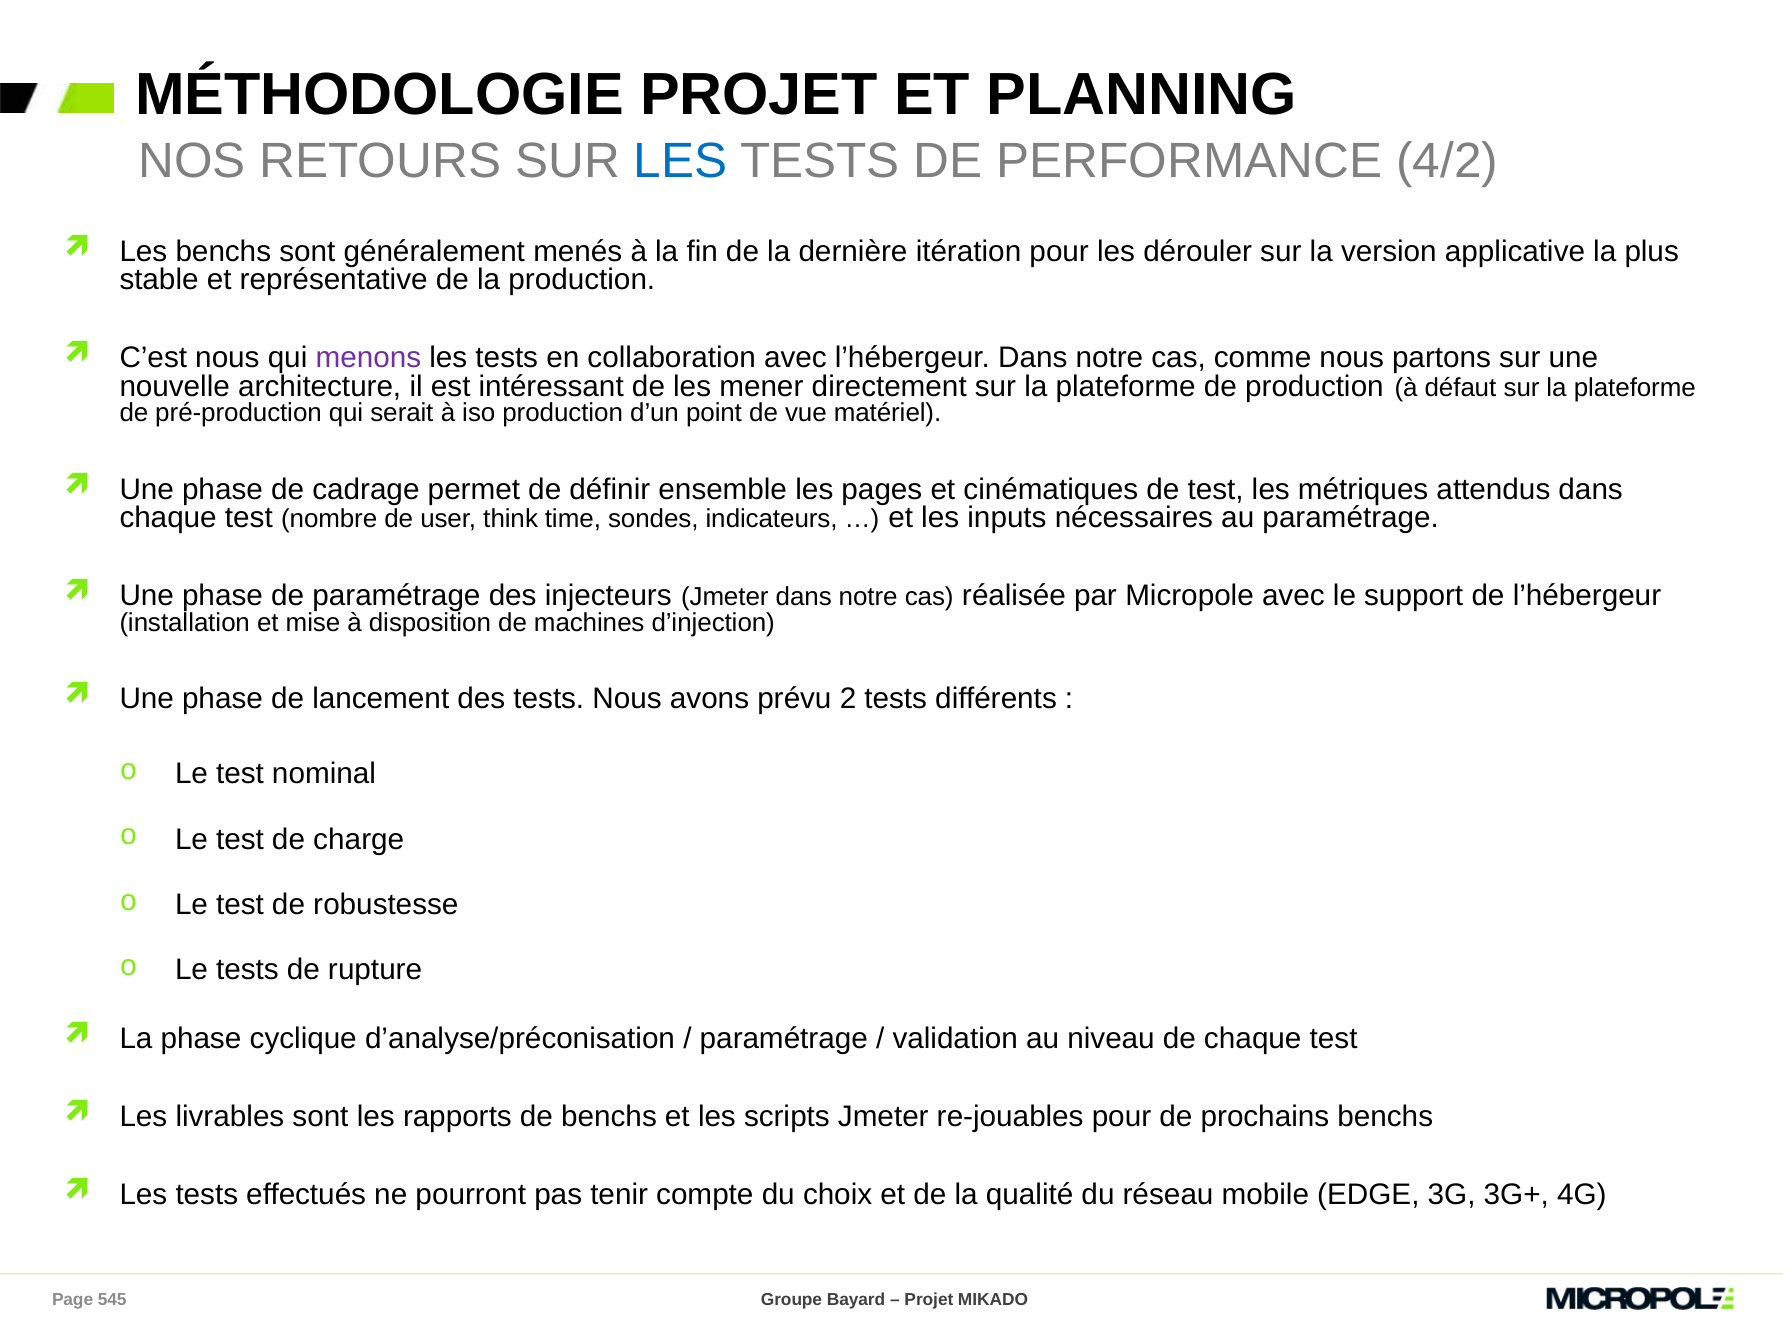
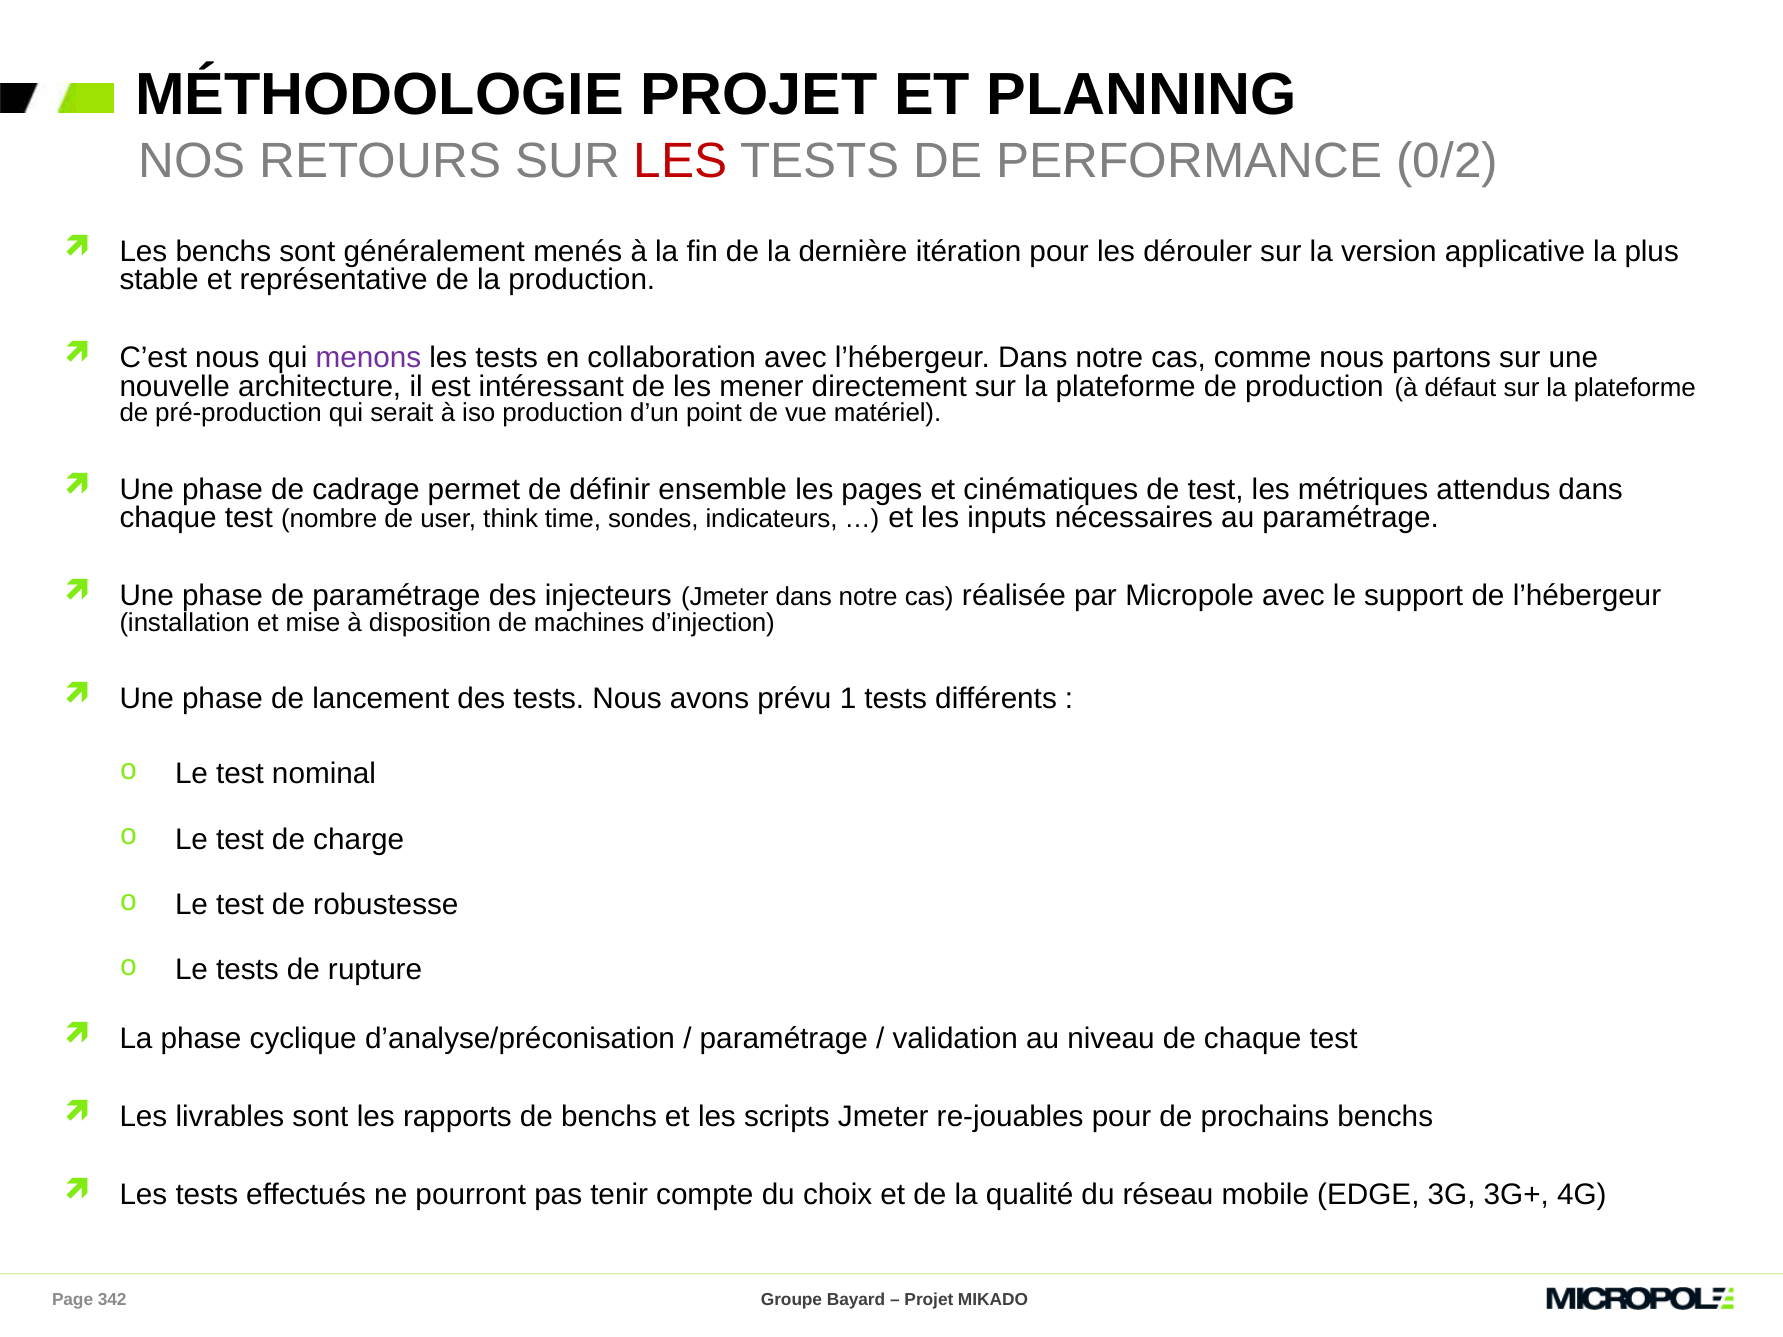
LES at (681, 161) colour: blue -> red
4/2: 4/2 -> 0/2
2: 2 -> 1
545: 545 -> 342
